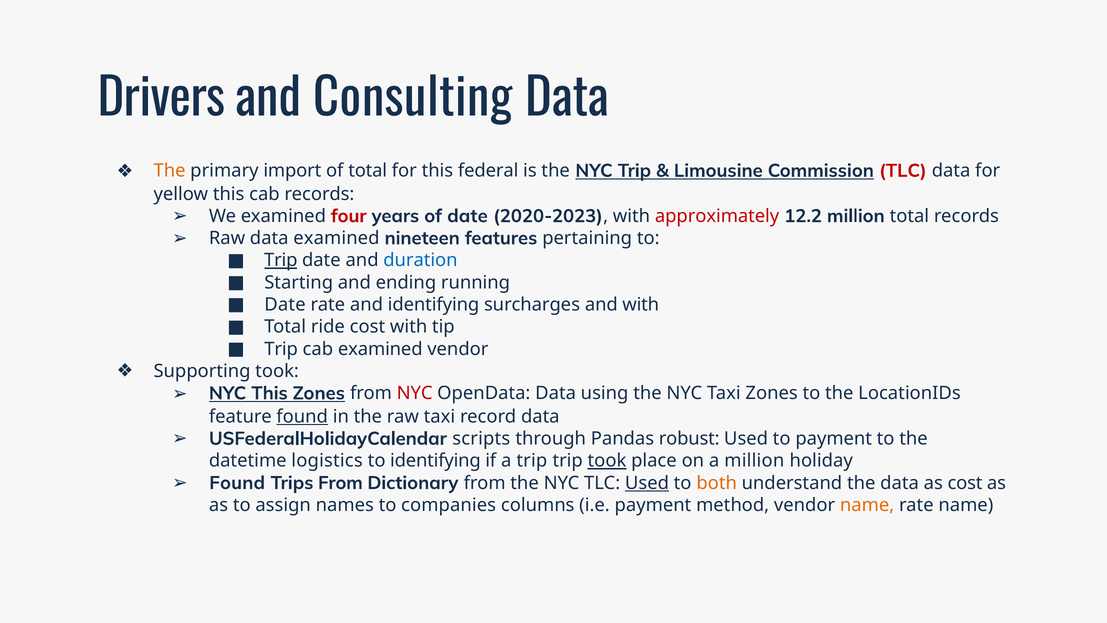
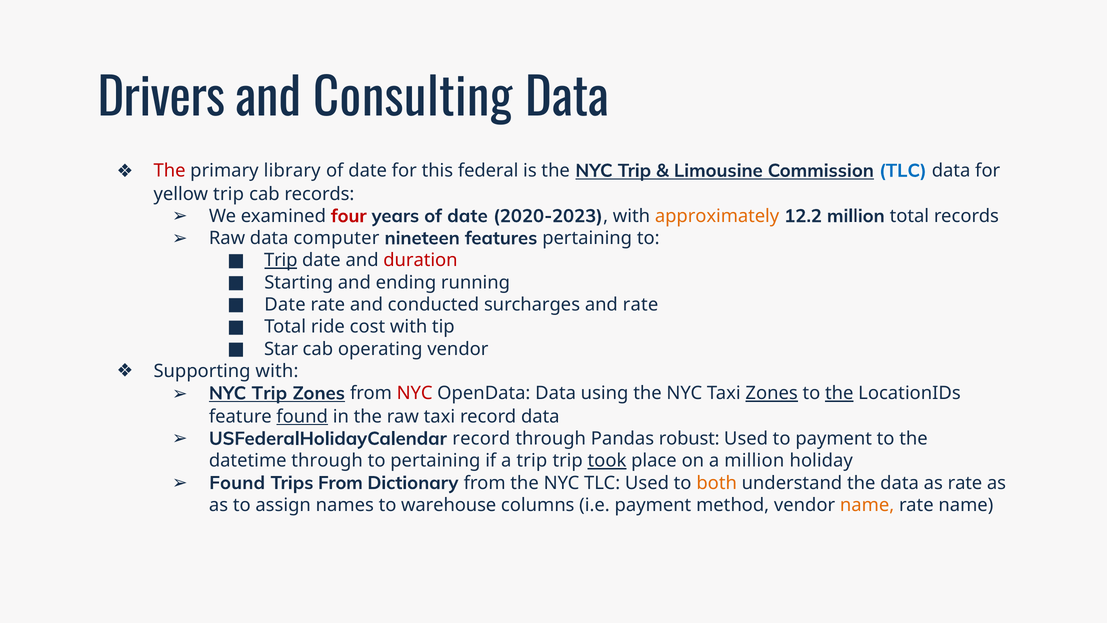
The at (170, 171) colour: orange -> red
import: import -> library
total at (368, 171): total -> date
TLC at (903, 171) colour: red -> blue
yellow this: this -> trip
approximately colour: red -> orange
data examined: examined -> computer
duration colour: blue -> red
and identifying: identifying -> conducted
and with: with -> rate
Trip at (281, 349): Trip -> Star
cab examined: examined -> operating
Supporting took: took -> with
This at (270, 393): This -> Trip
Zones at (772, 393) underline: none -> present
the at (839, 393) underline: none -> present
USFederalHolidayCalendar scripts: scripts -> record
datetime logistics: logistics -> through
to identifying: identifying -> pertaining
Used at (647, 483) underline: present -> none
as cost: cost -> rate
companies: companies -> warehouse
